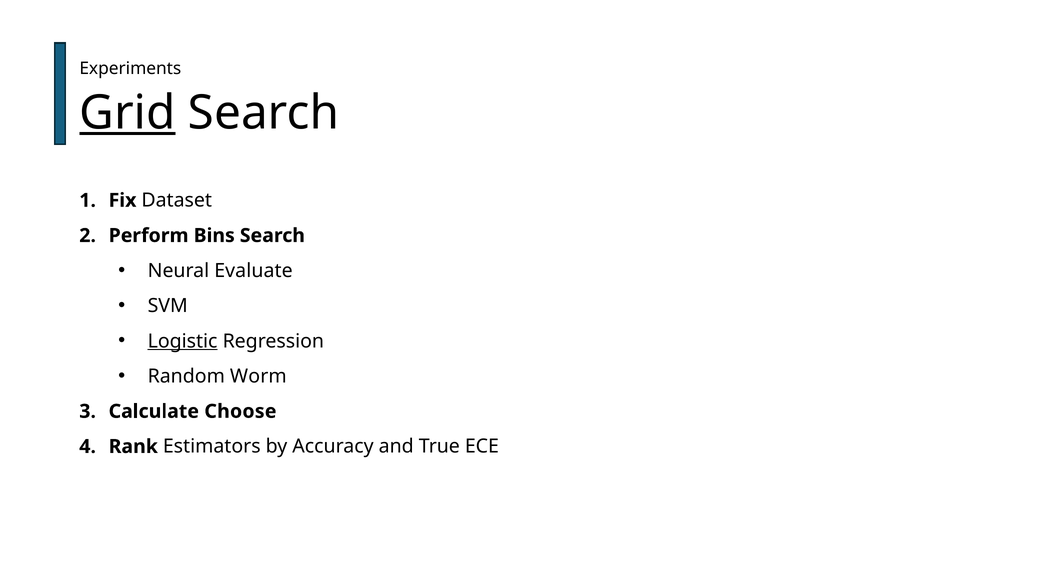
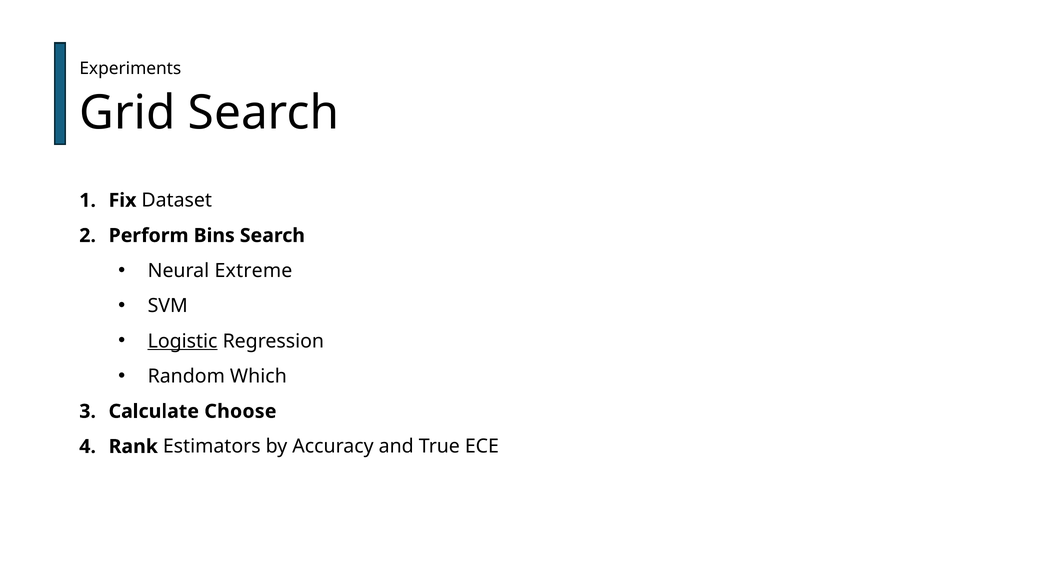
Grid underline: present -> none
Evaluate: Evaluate -> Extreme
Worm: Worm -> Which
